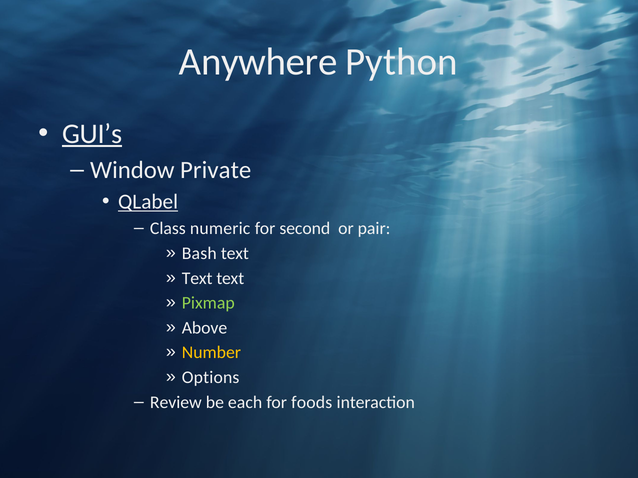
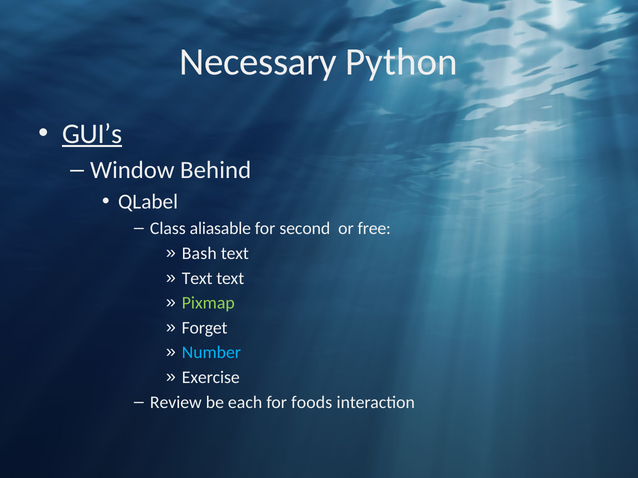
Anywhere: Anywhere -> Necessary
Private: Private -> Behind
QLabel underline: present -> none
numeric: numeric -> aliasable
pair: pair -> free
Above: Above -> Forget
Number colour: yellow -> light blue
Options: Options -> Exercise
